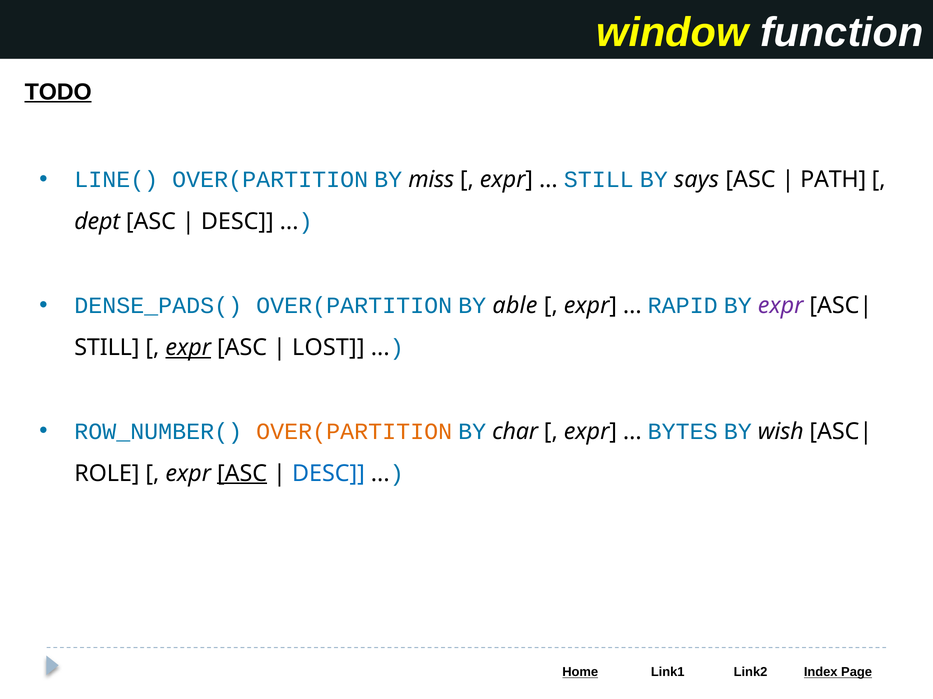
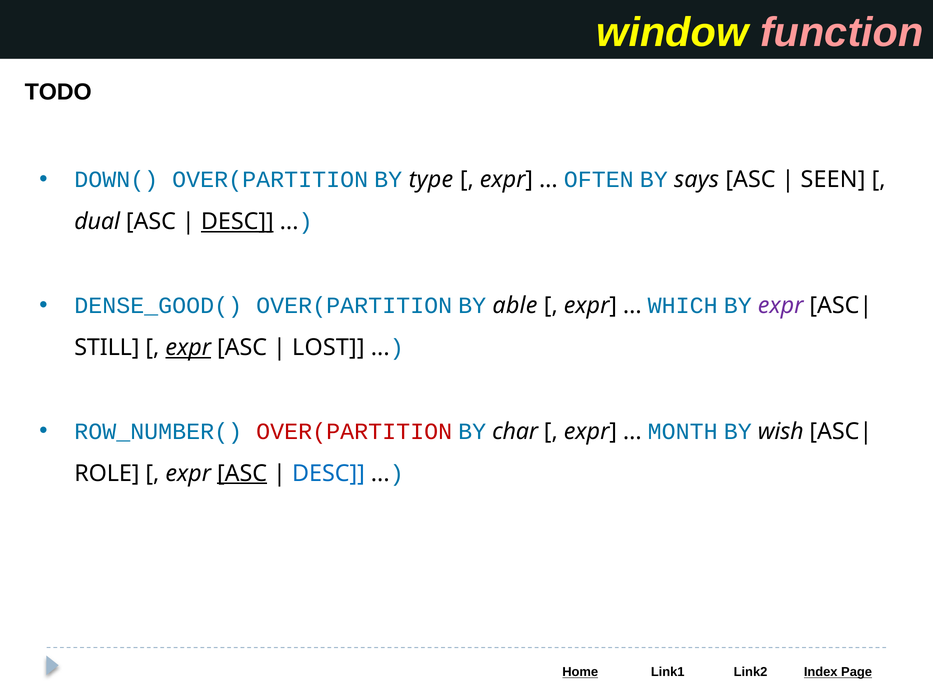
function colour: white -> pink
TODO underline: present -> none
LINE(: LINE( -> DOWN(
miss: miss -> type
STILL at (599, 180): STILL -> OFTEN
PATH: PATH -> SEEN
dept: dept -> dual
DESC at (237, 222) underline: none -> present
DENSE_PADS(: DENSE_PADS( -> DENSE_GOOD(
RAPID: RAPID -> WHICH
OVER(PARTITION at (354, 432) colour: orange -> red
BYTES: BYTES -> MONTH
